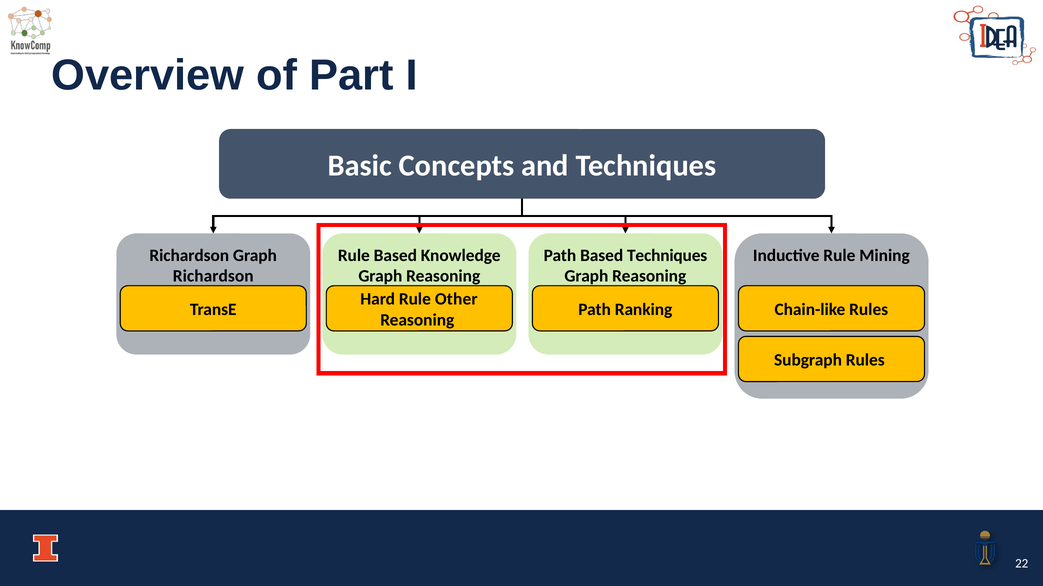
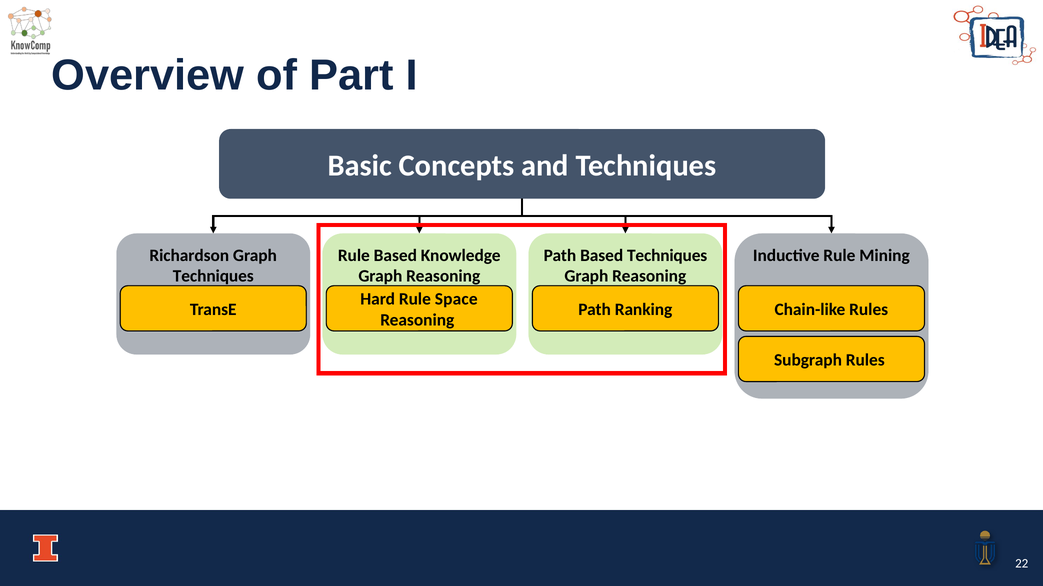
Richardson at (213, 276): Richardson -> Techniques
Other: Other -> Space
